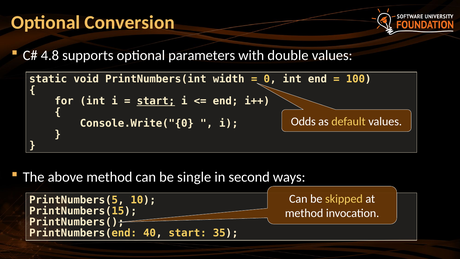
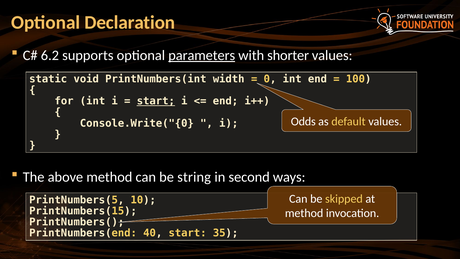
Conversion: Conversion -> Declaration
4.8: 4.8 -> 6.2
parameters underline: none -> present
double: double -> shorter
single: single -> string
